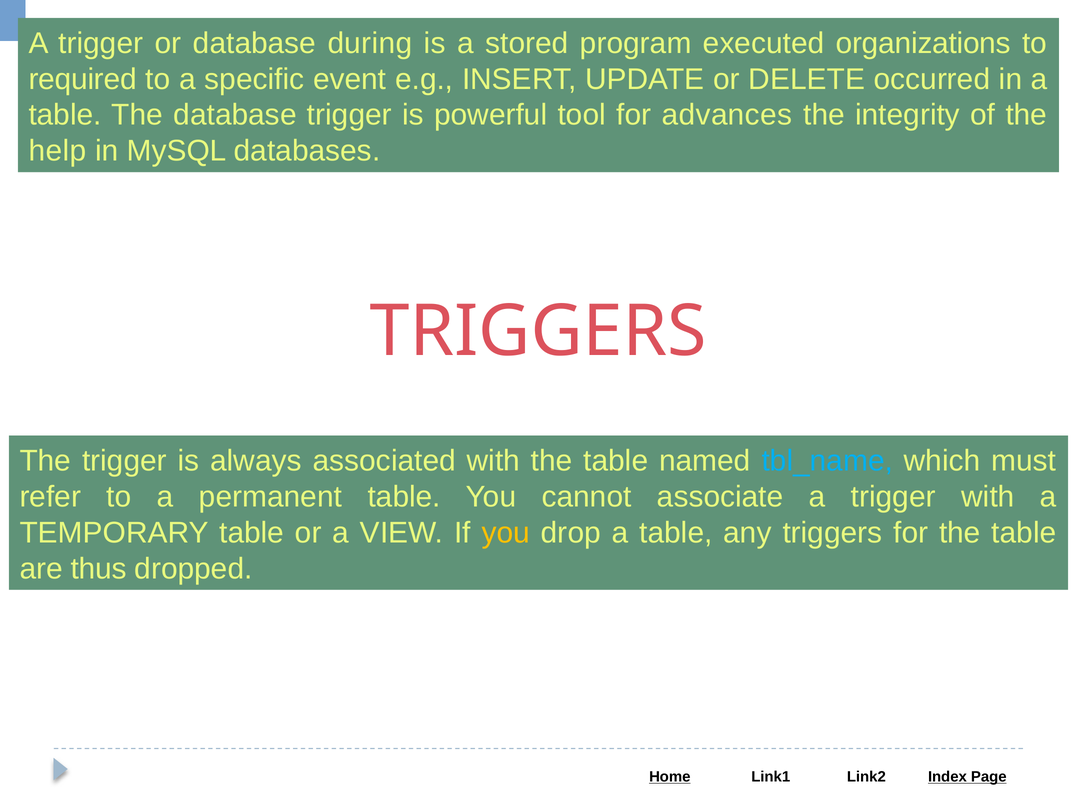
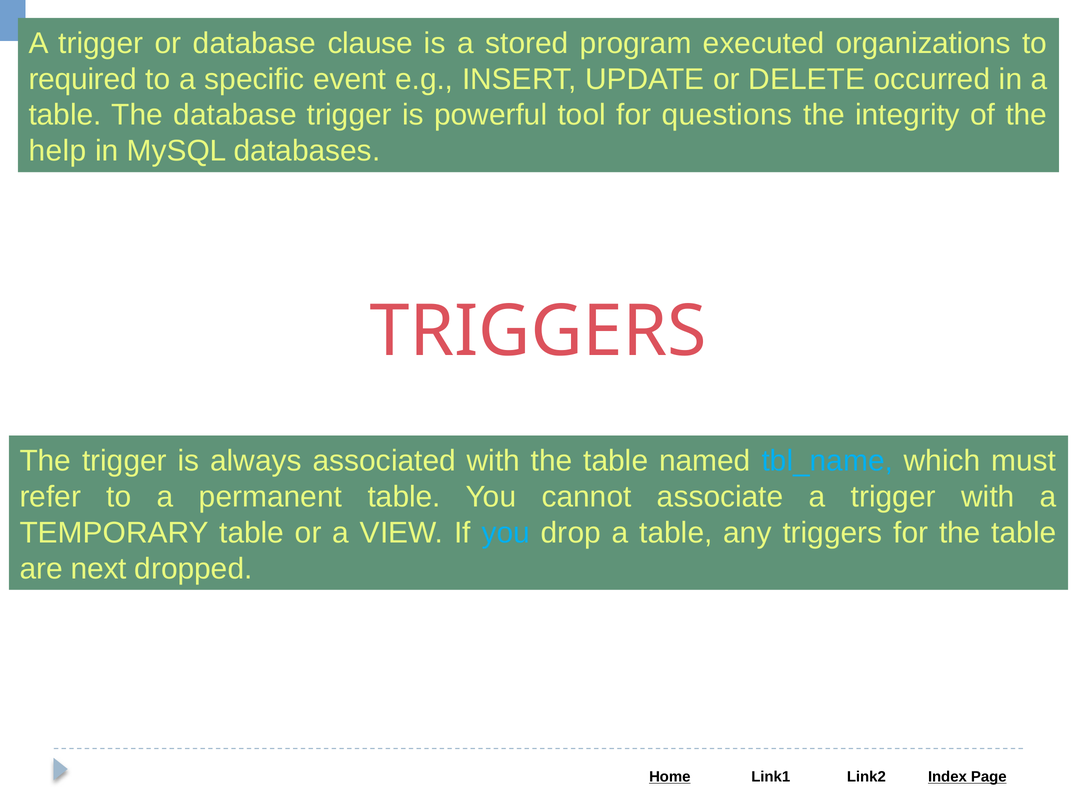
during: during -> clause
advances: advances -> questions
you at (506, 533) colour: yellow -> light blue
thus: thus -> next
